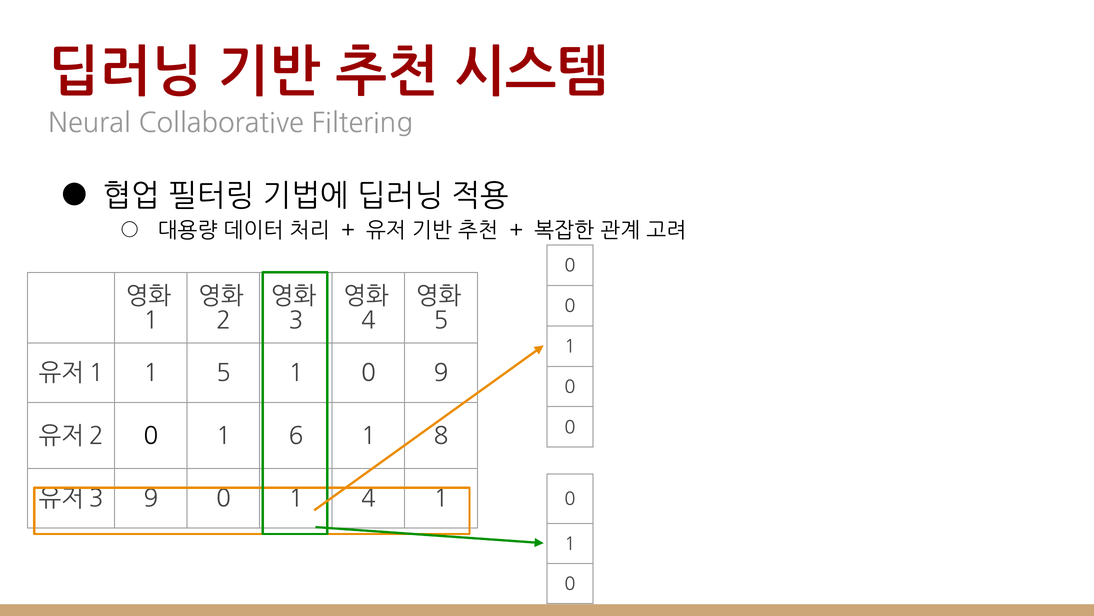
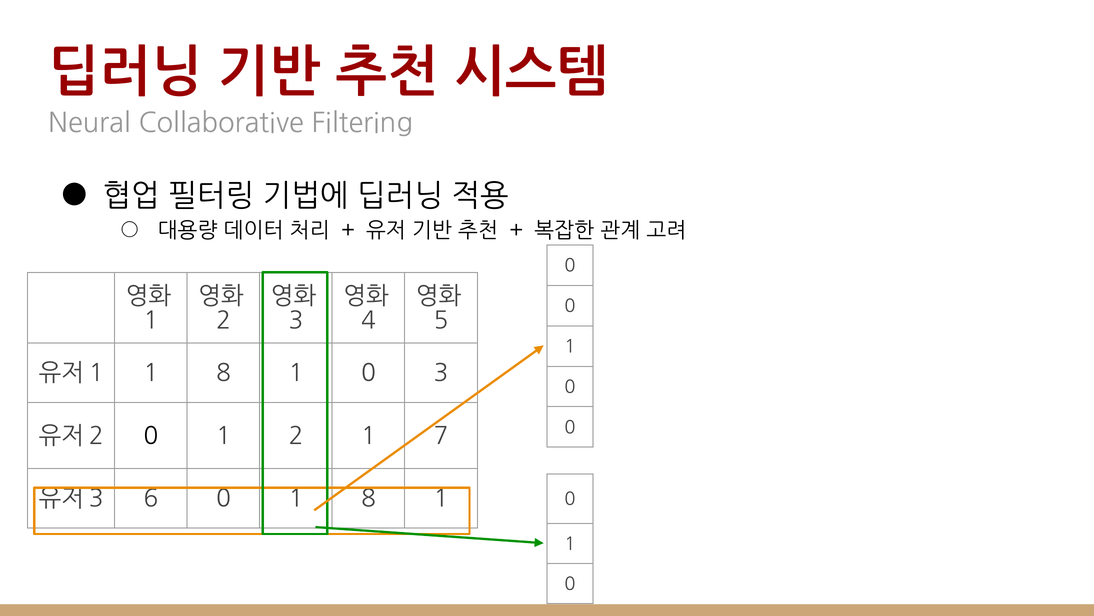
5 at (223, 373): 5 -> 8
0 9: 9 -> 3
1 6: 6 -> 2
8: 8 -> 7
9 at (151, 498): 9 -> 6
0 1 4: 4 -> 8
